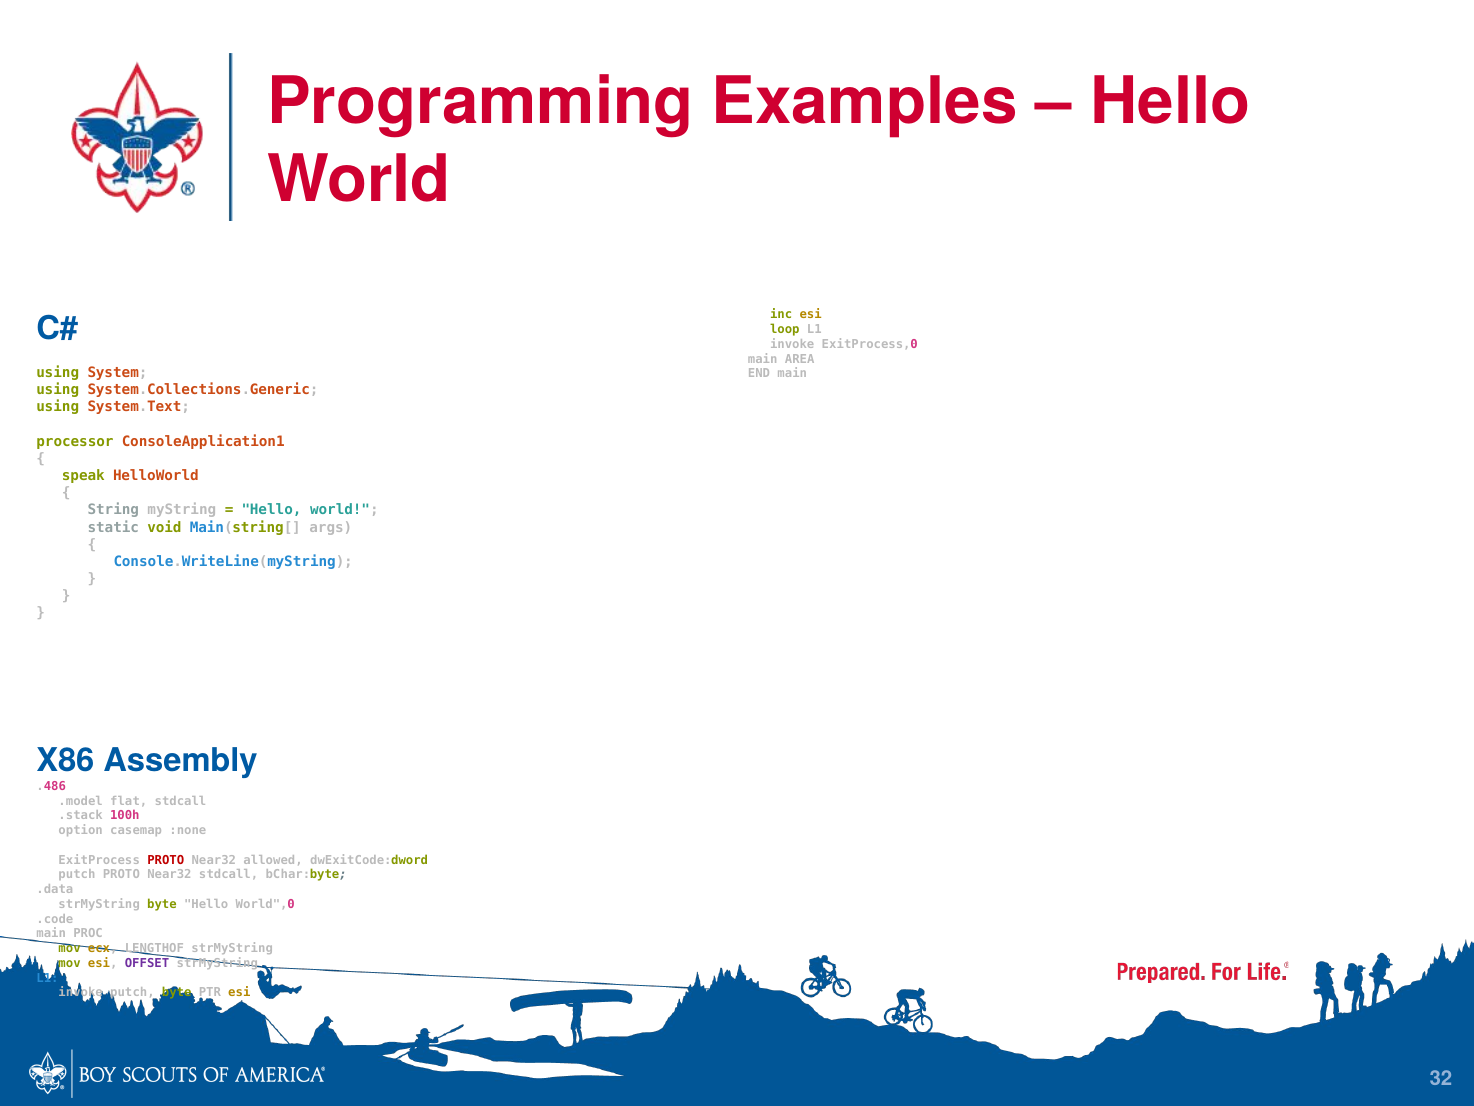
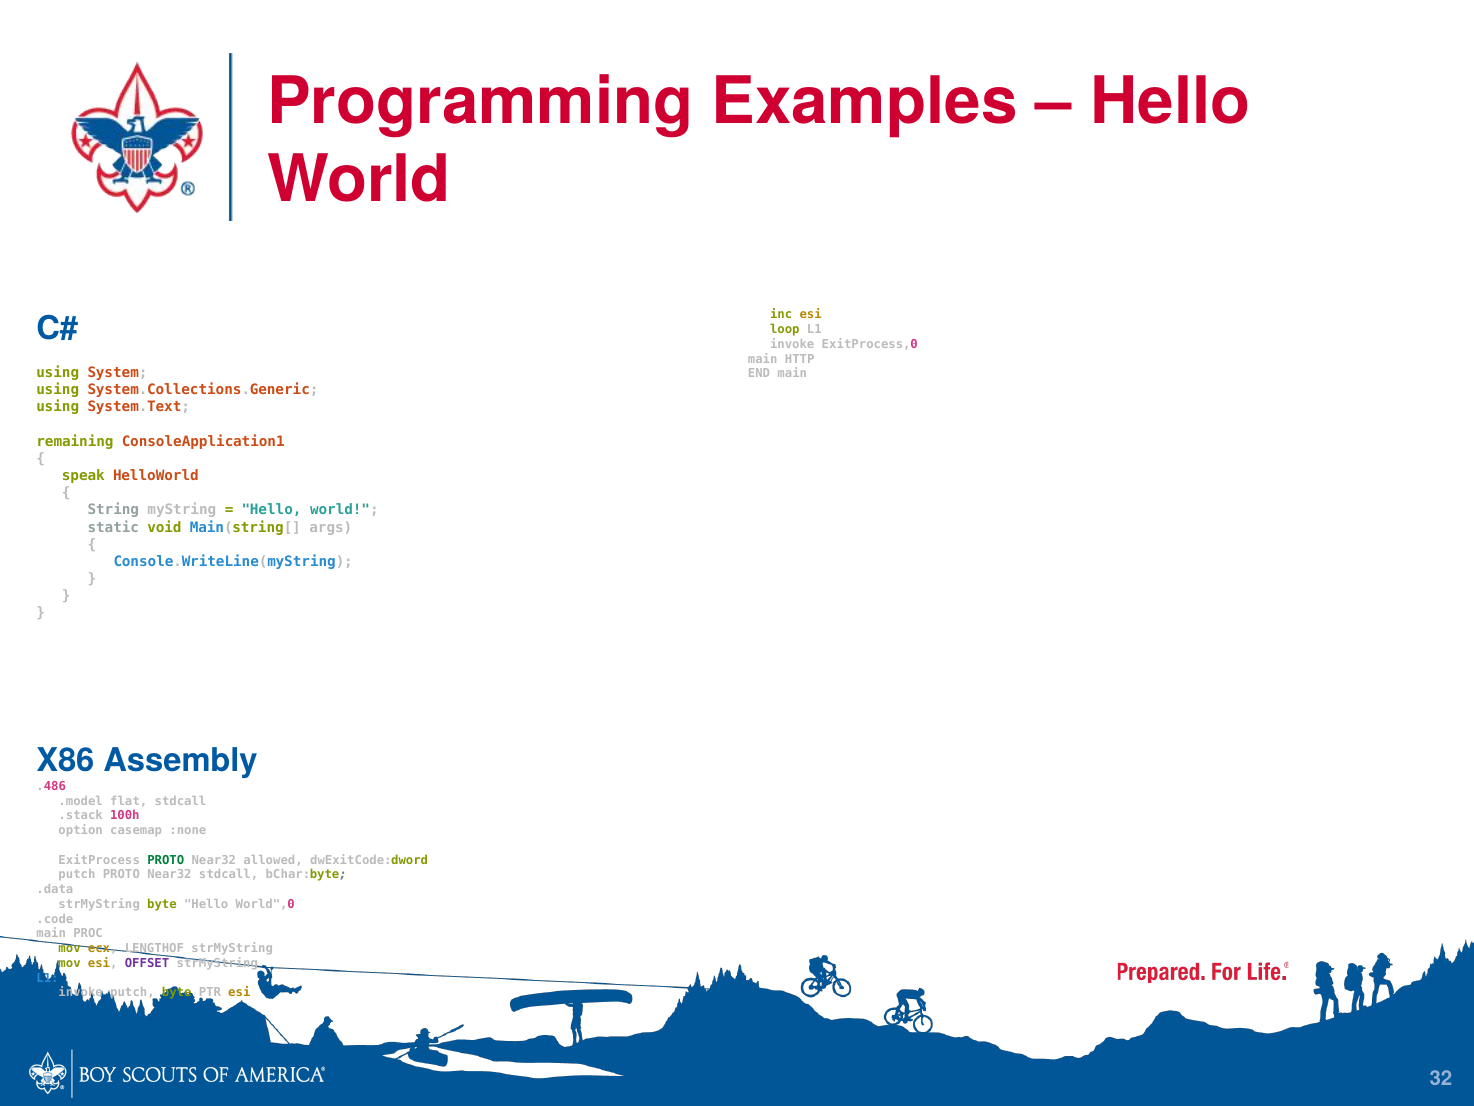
AREA: AREA -> HTTP
processor: processor -> remaining
PROTO at (166, 860) colour: red -> green
